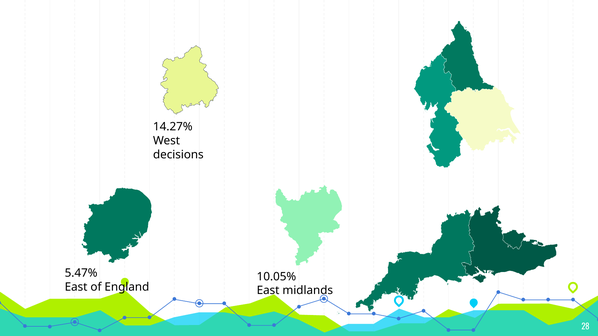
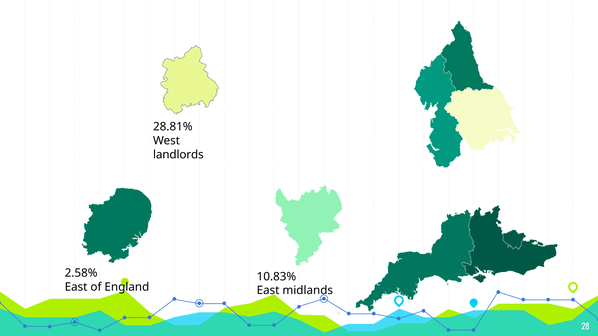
14.27%: 14.27% -> 28.81%
decisions: decisions -> landlords
5.47%: 5.47% -> 2.58%
10.05%: 10.05% -> 10.83%
